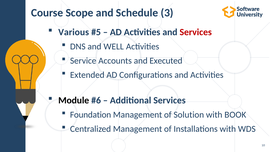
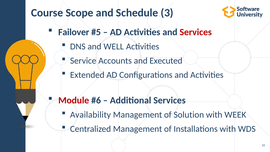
Various: Various -> Failover
Module colour: black -> red
Foundation: Foundation -> Availability
BOOK: BOOK -> WEEK
